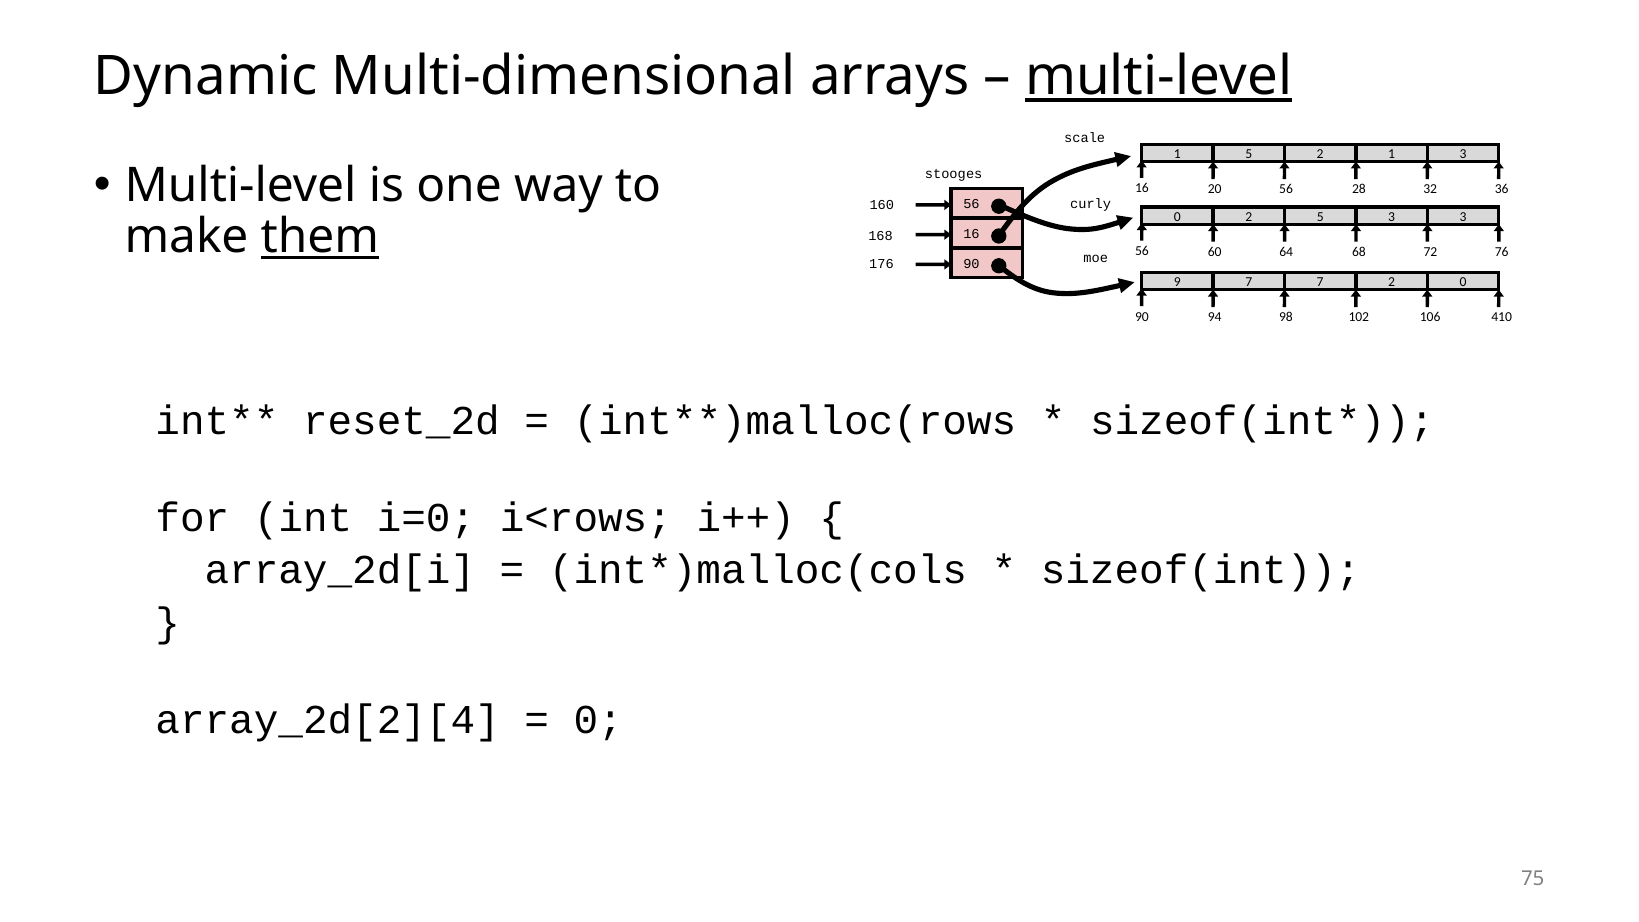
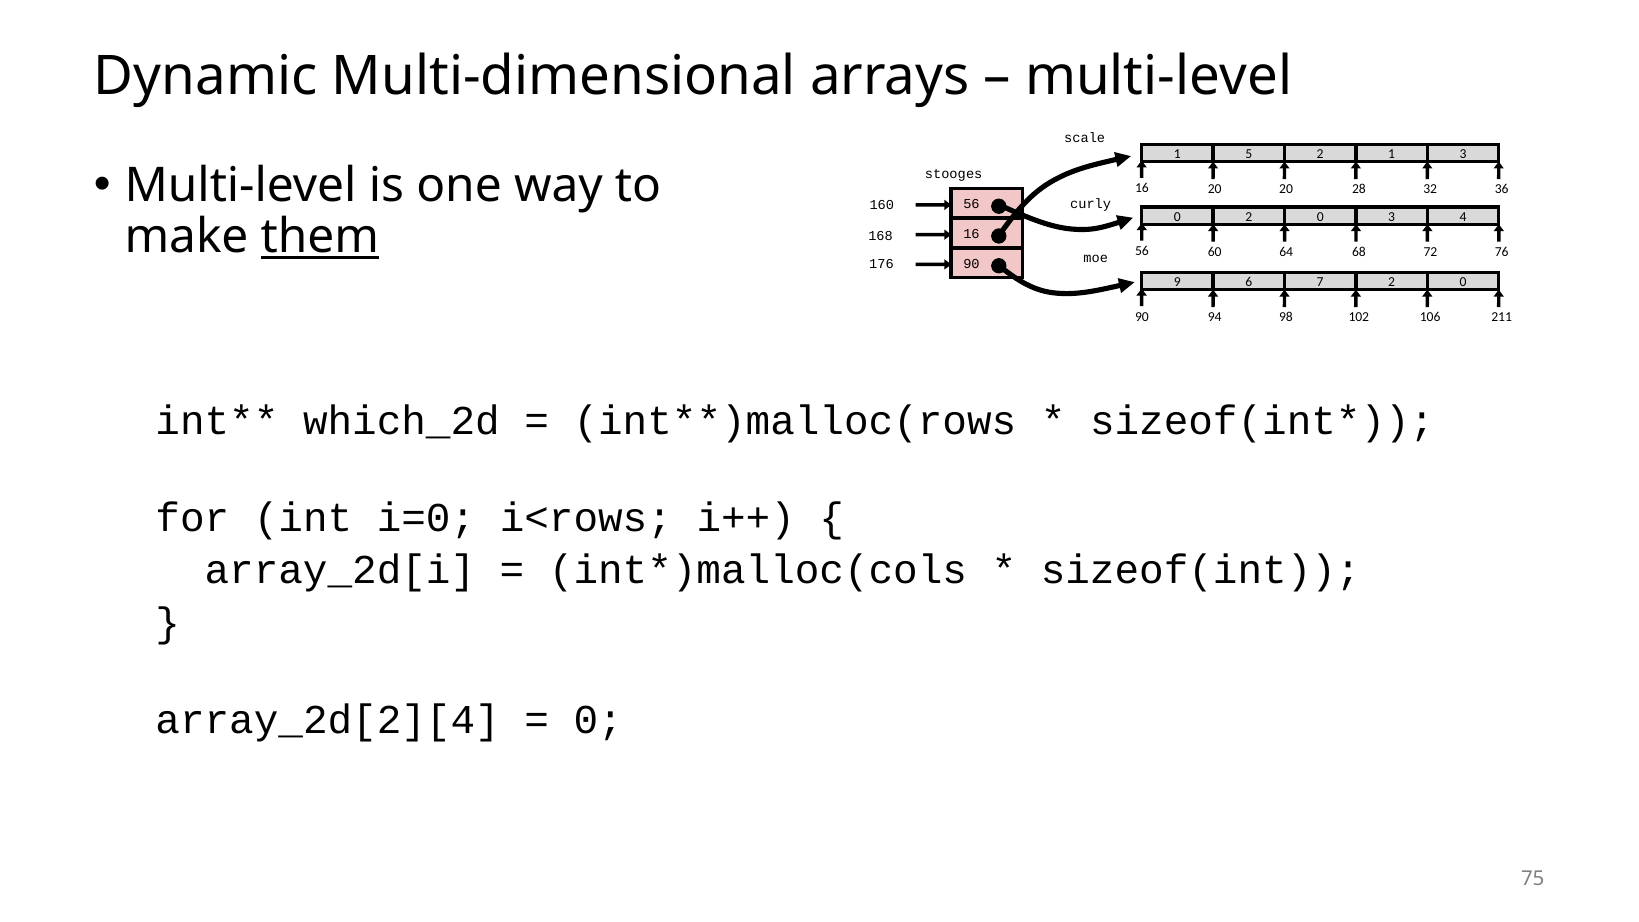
multi-level at (1159, 76) underline: present -> none
20 56: 56 -> 20
0 2 5: 5 -> 0
3 3: 3 -> 4
9 7: 7 -> 6
410: 410 -> 211
reset_2d: reset_2d -> which_2d
